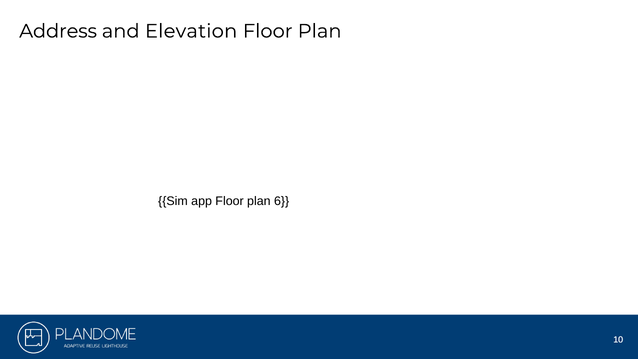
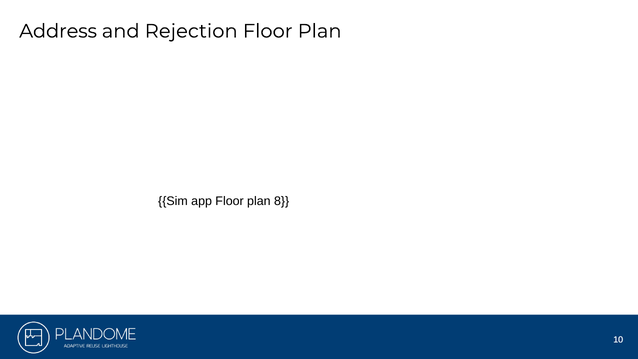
Elevation: Elevation -> Rejection
6: 6 -> 8
